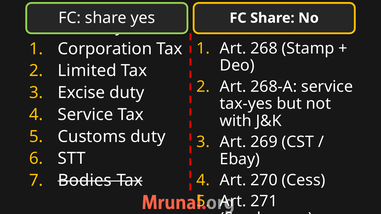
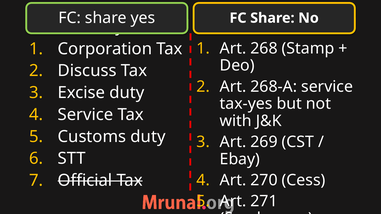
Limited: Limited -> Discuss
Bodies: Bodies -> Official
